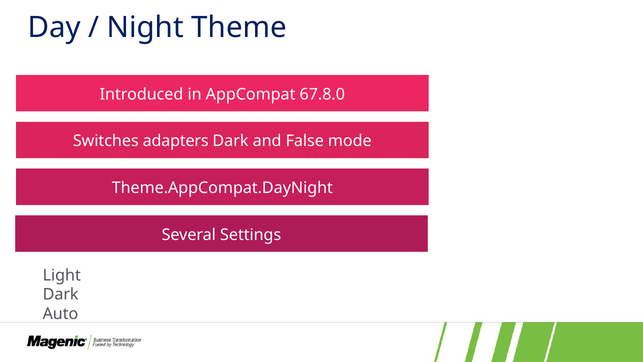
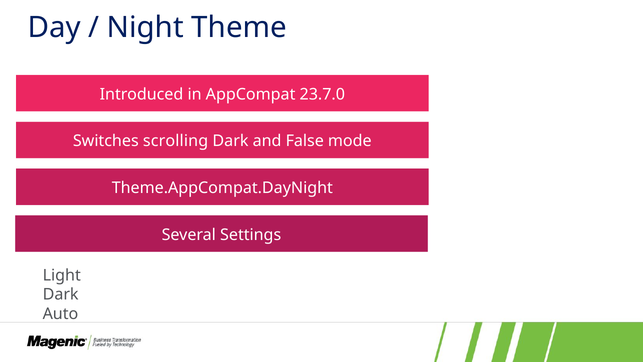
67.8.0: 67.8.0 -> 23.7.0
adapters: adapters -> scrolling
